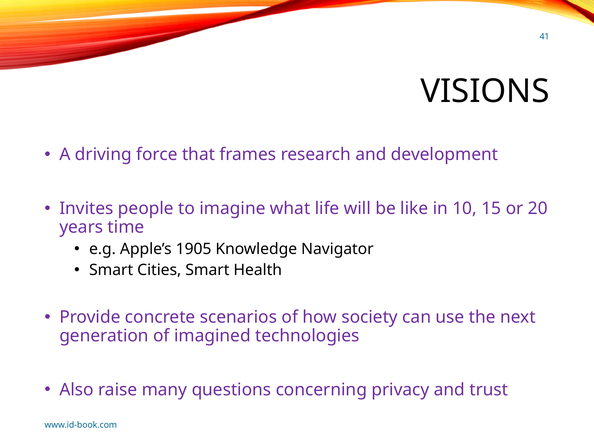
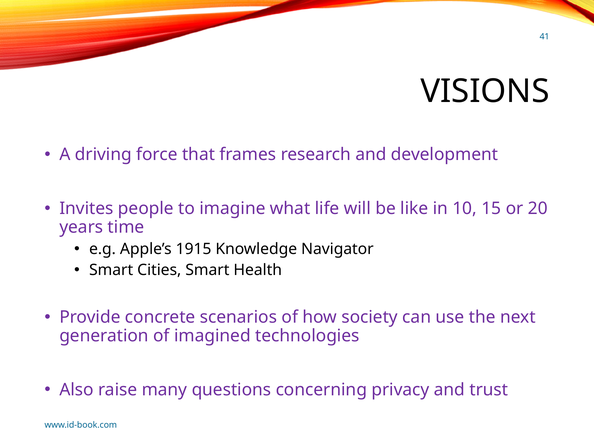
1905: 1905 -> 1915
